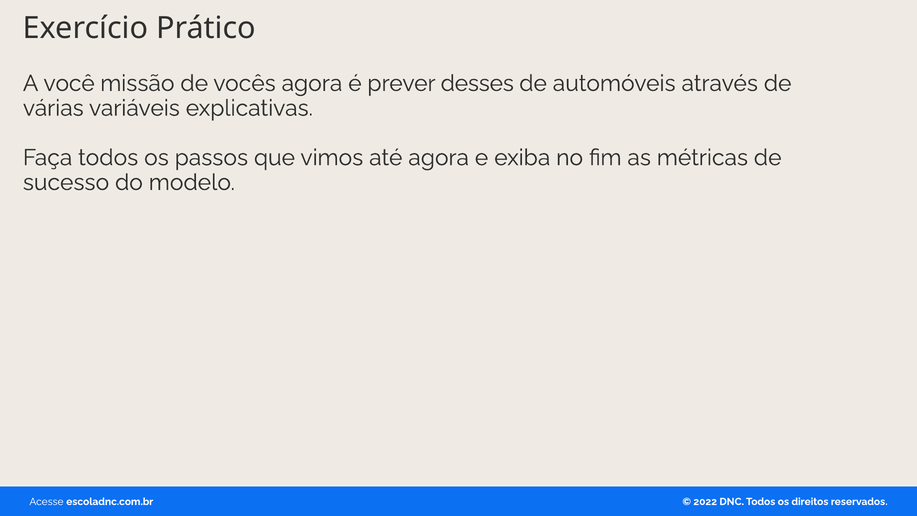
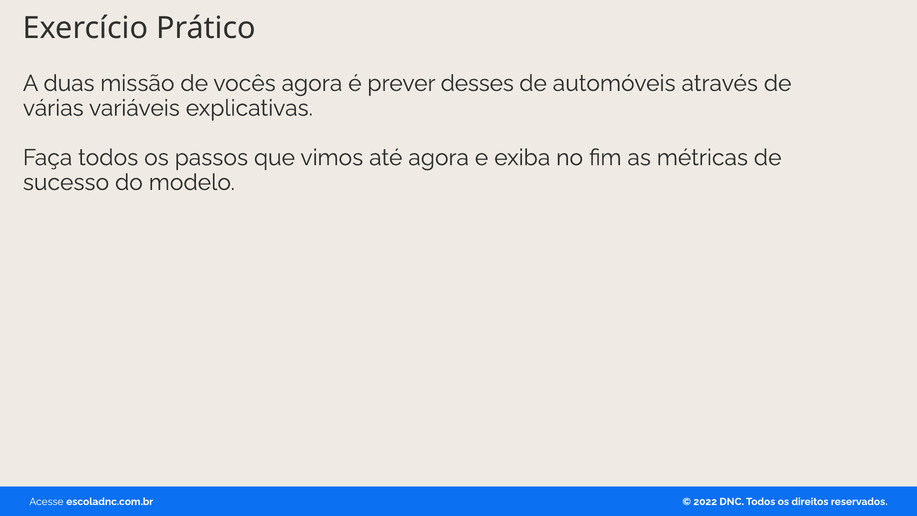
você: você -> duas
